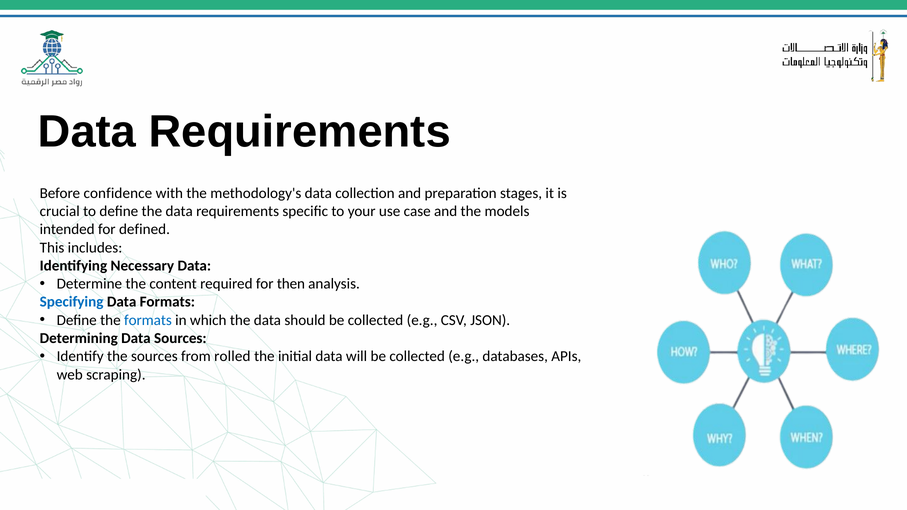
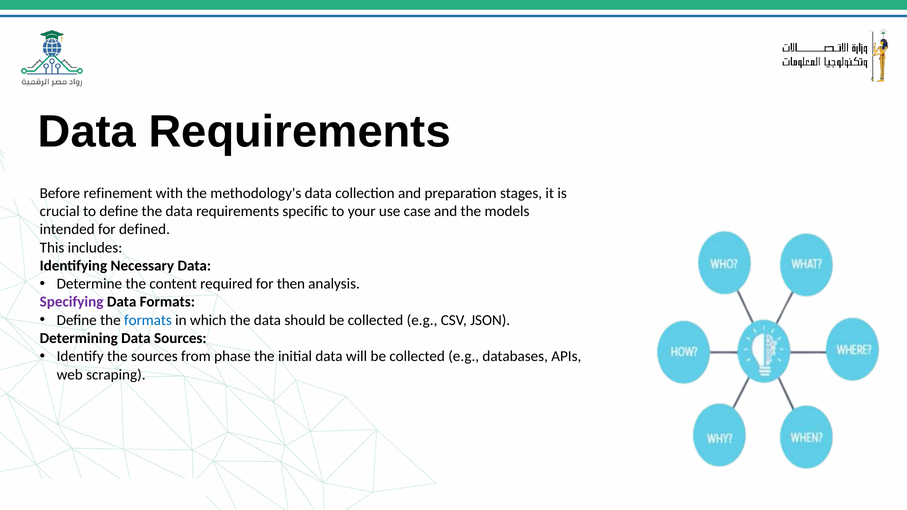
confidence: confidence -> refinement
Specifying colour: blue -> purple
rolled: rolled -> phase
